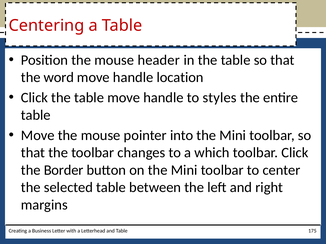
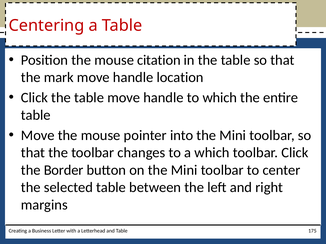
header: header -> citation
word: word -> mark
to styles: styles -> which
